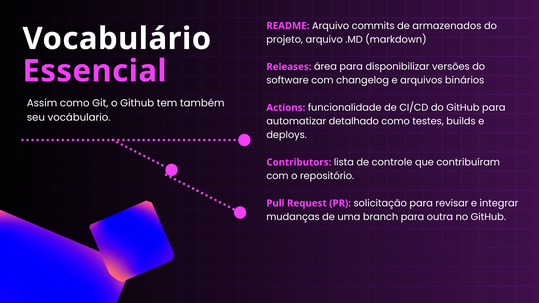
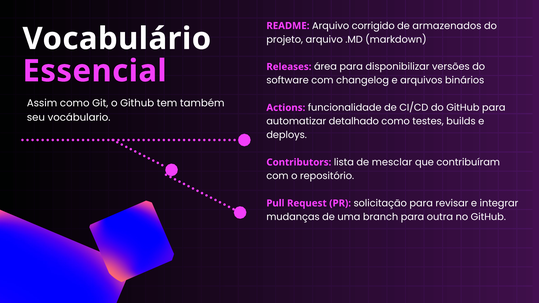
commits: commits -> corrigido
controle: controle -> mesclar
